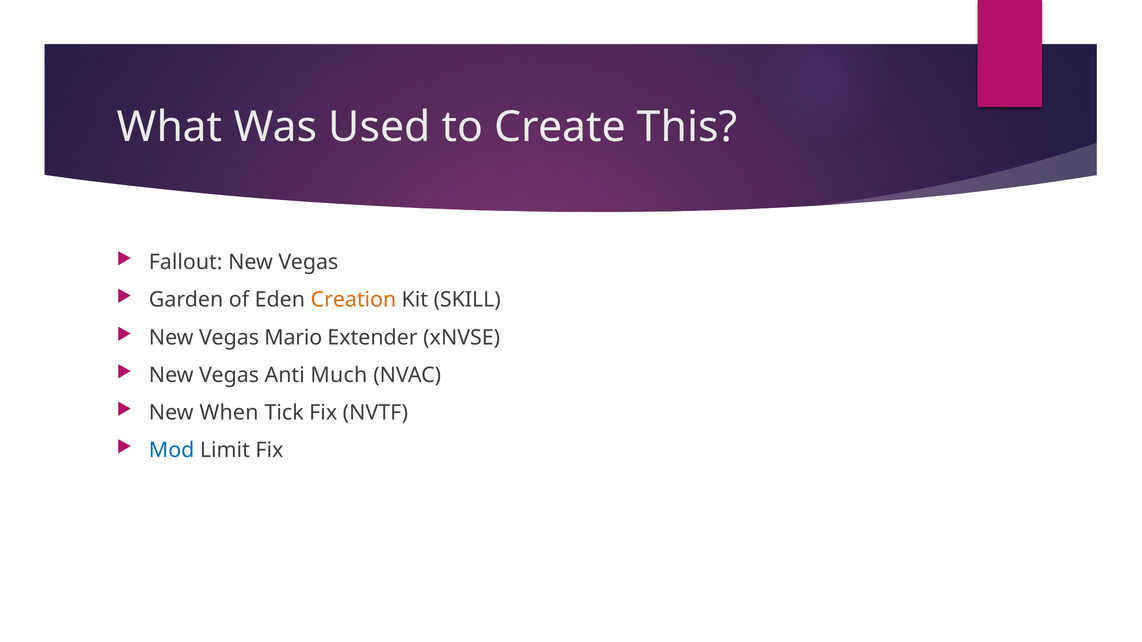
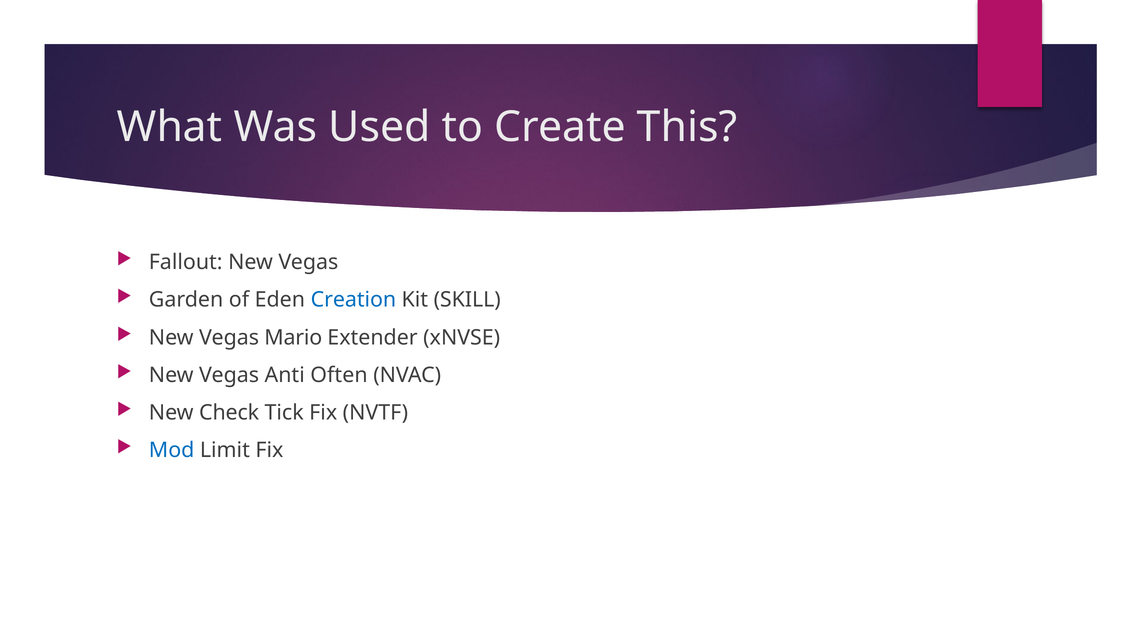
Creation colour: orange -> blue
Much: Much -> Often
When: When -> Check
